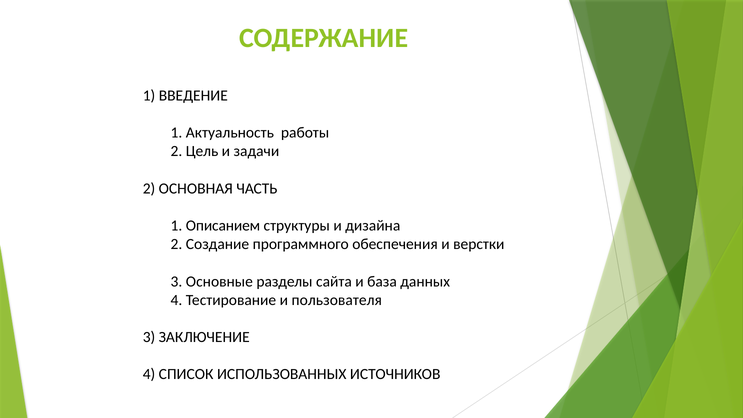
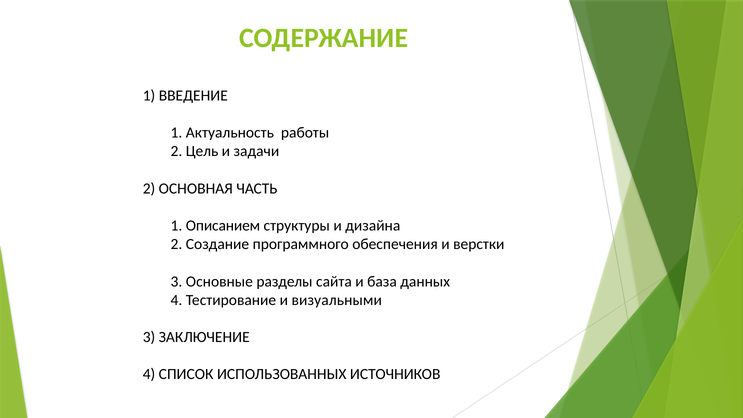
пользователя: пользователя -> визуальными
